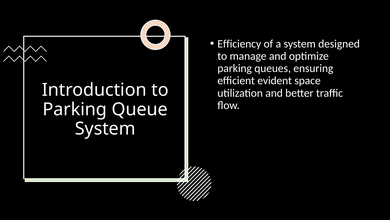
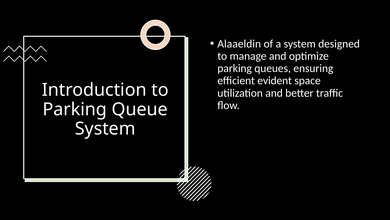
Efficiency: Efficiency -> Alaaeldin
